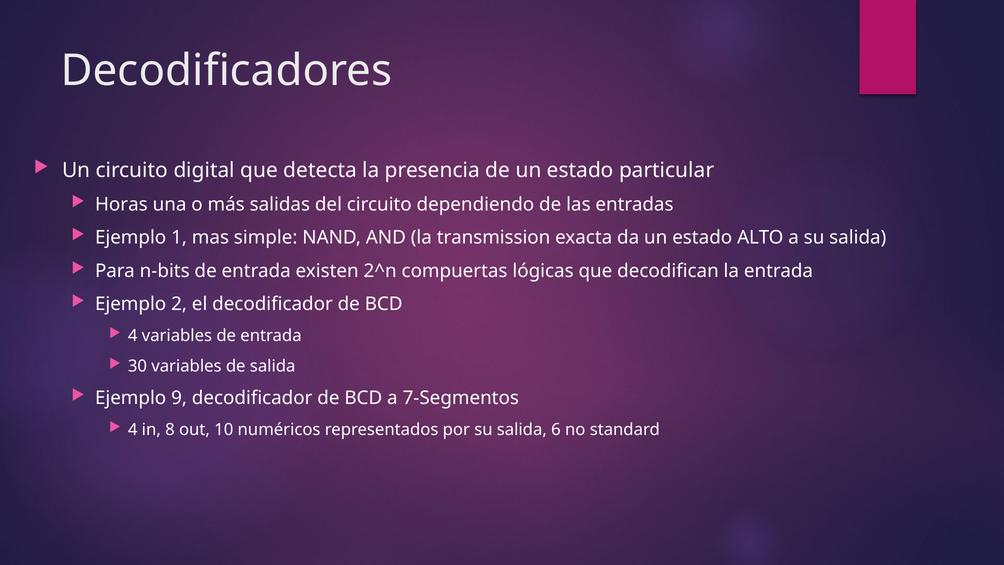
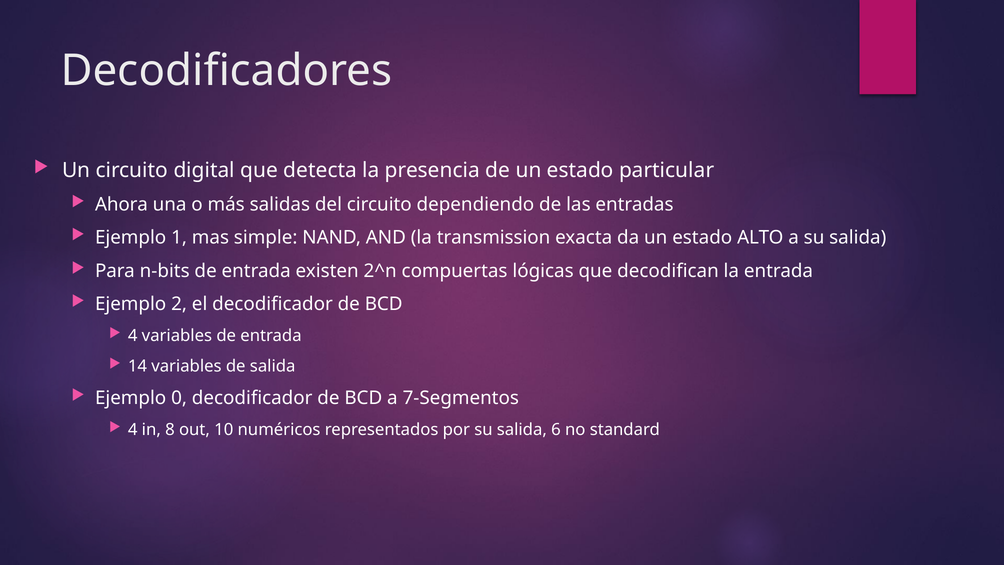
Horas: Horas -> Ahora
30: 30 -> 14
9: 9 -> 0
